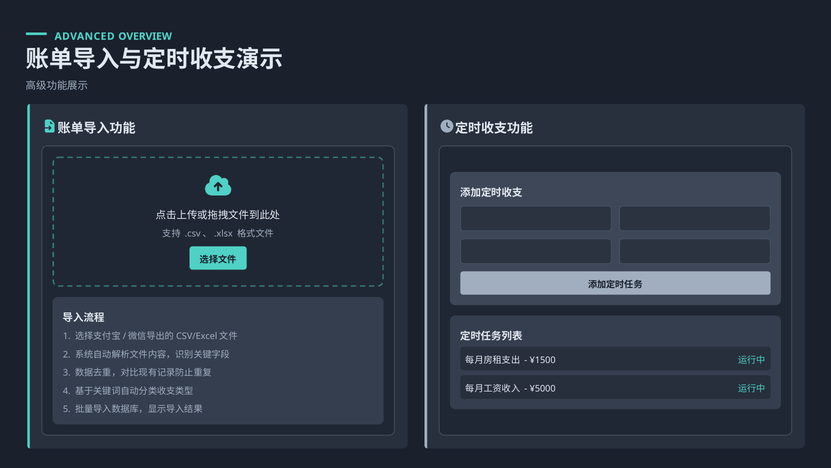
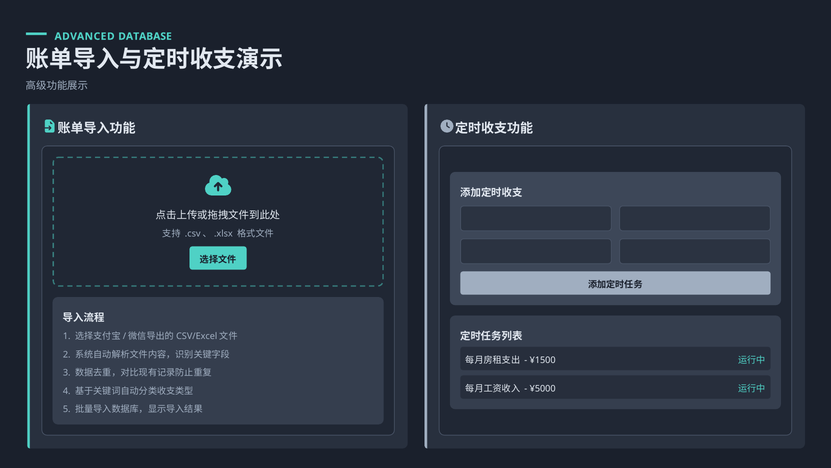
OVERVIEW: OVERVIEW -> DATABASE
